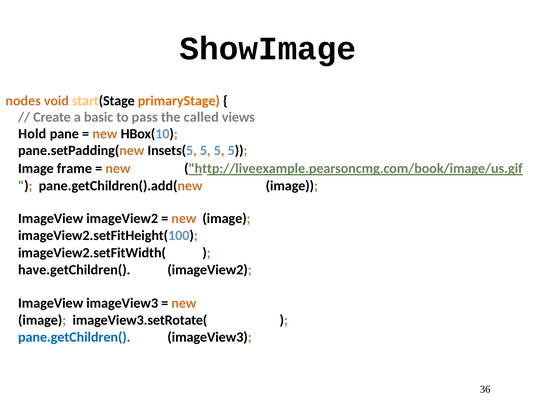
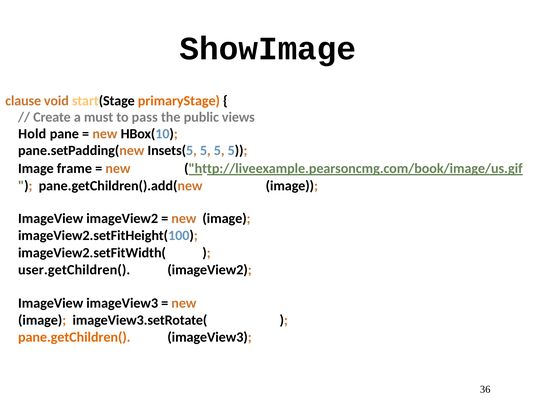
nodes: nodes -> clause
basic: basic -> must
called: called -> public
have.getChildren(: have.getChildren( -> user.getChildren(
pane.getChildren( colour: blue -> orange
